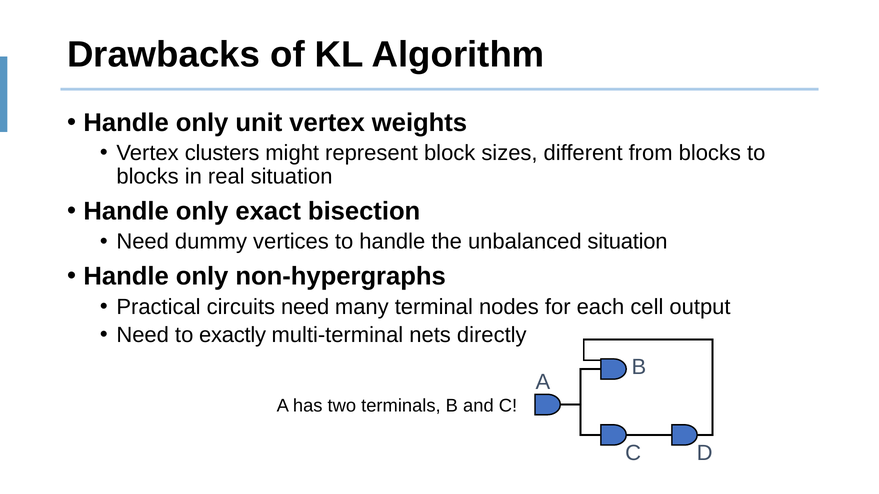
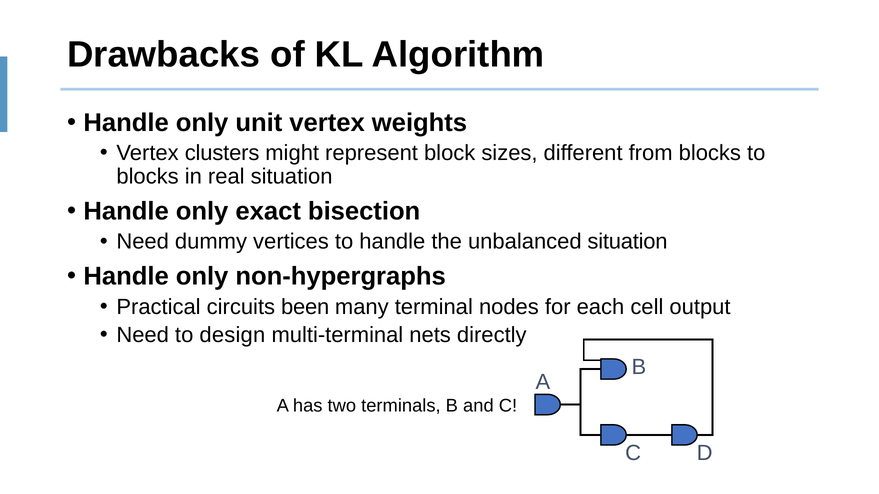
circuits need: need -> been
exactly: exactly -> design
